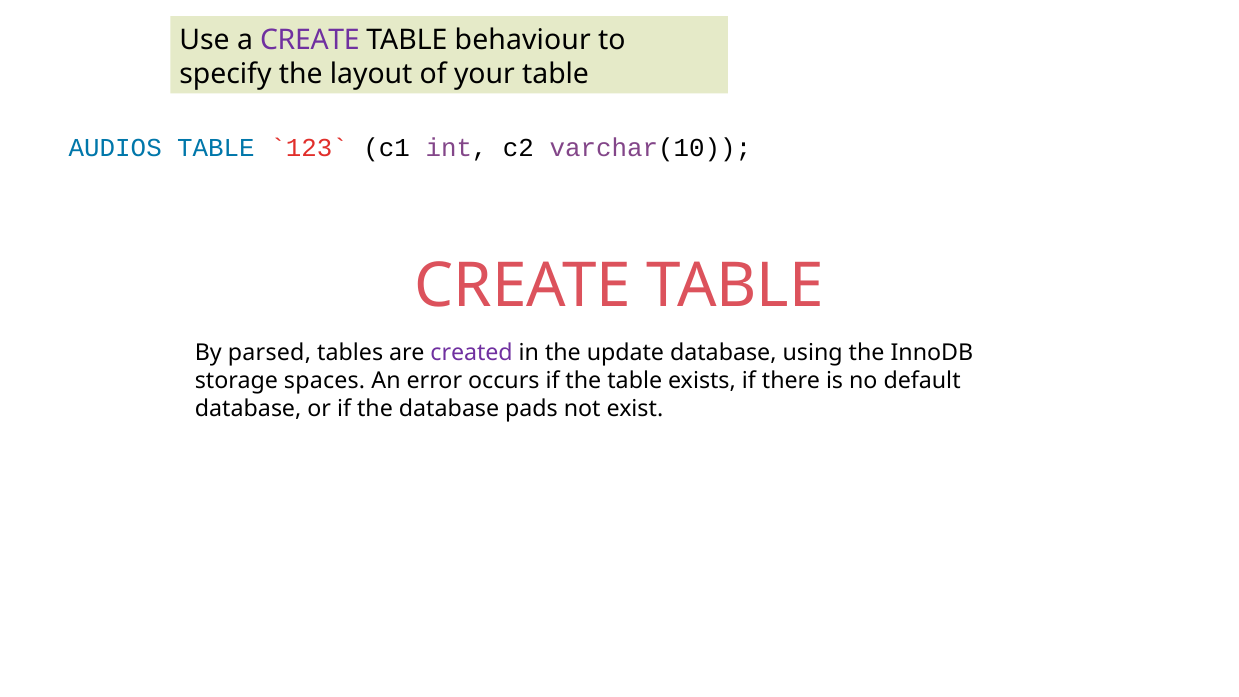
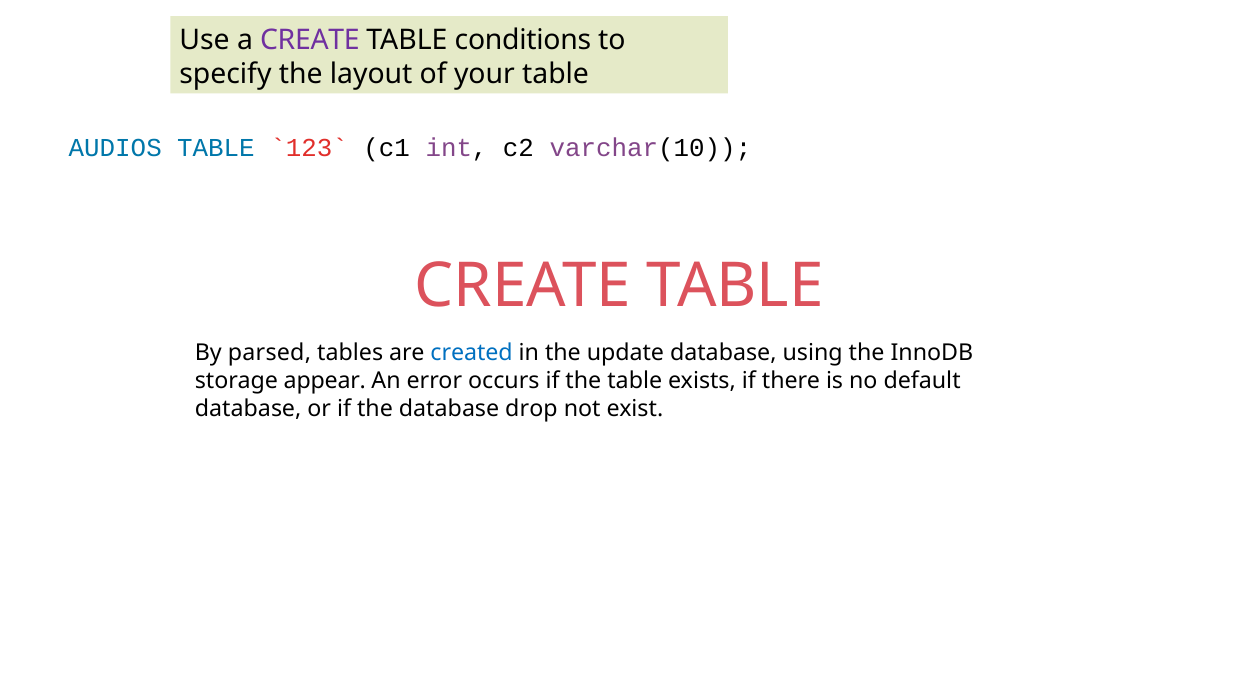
behaviour: behaviour -> conditions
created colour: purple -> blue
spaces: spaces -> appear
pads: pads -> drop
